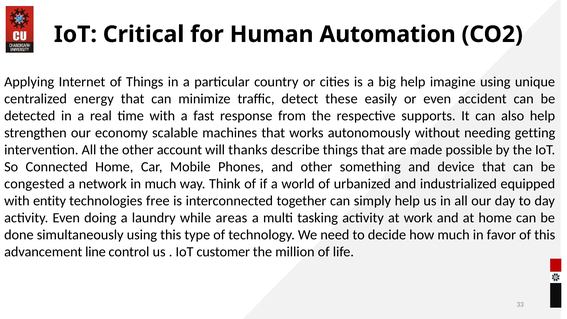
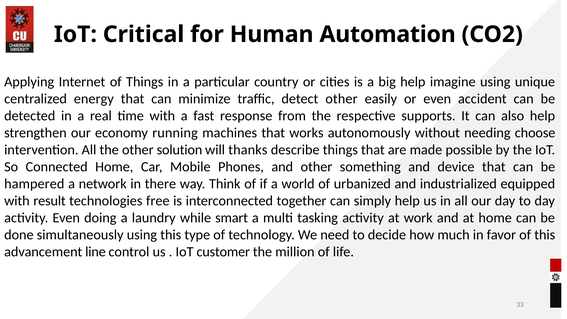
detect these: these -> other
scalable: scalable -> running
getting: getting -> choose
account: account -> solution
congested: congested -> hampered
in much: much -> there
entity: entity -> result
areas: areas -> smart
